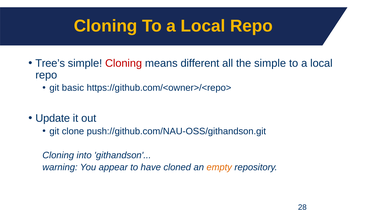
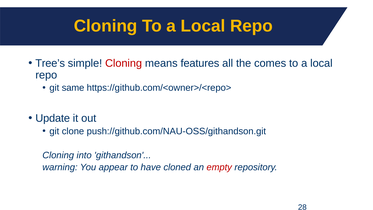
different: different -> features
the simple: simple -> comes
basic: basic -> same
empty colour: orange -> red
